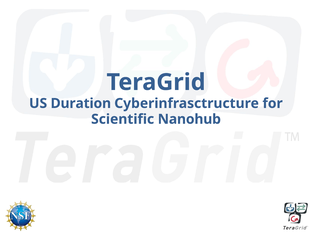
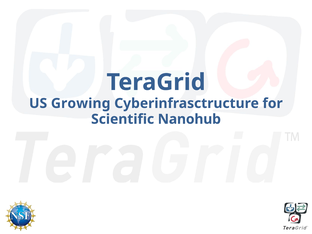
Duration: Duration -> Growing
